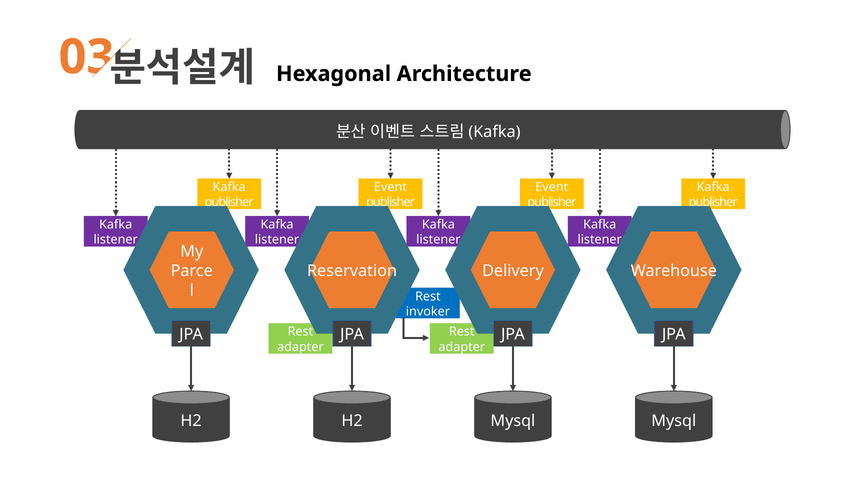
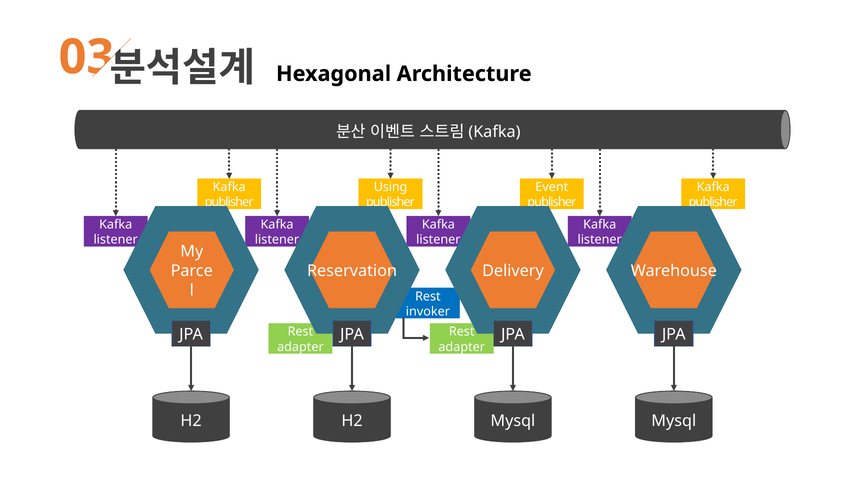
Event at (390, 187): Event -> Using
